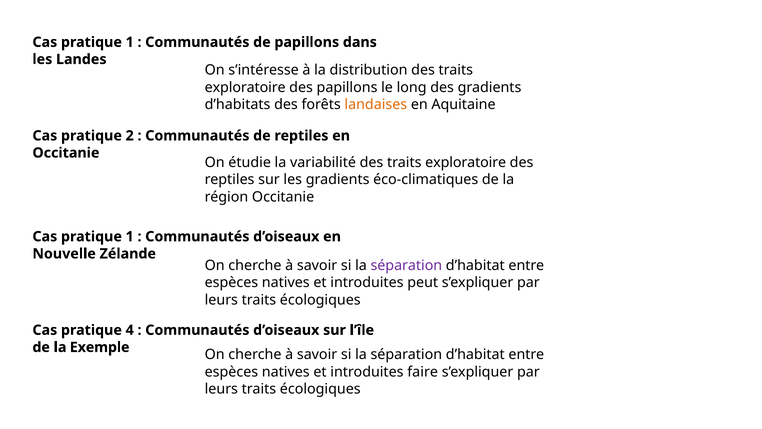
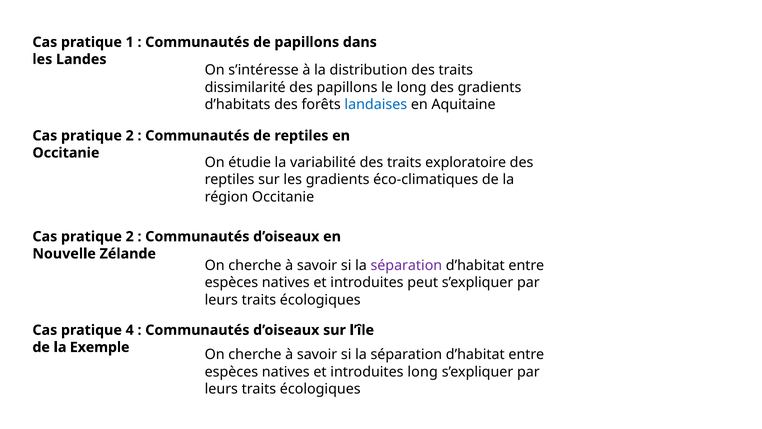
exploratoire at (245, 87): exploratoire -> dissimilarité
landaises colour: orange -> blue
1 at (130, 236): 1 -> 2
introduites faire: faire -> long
